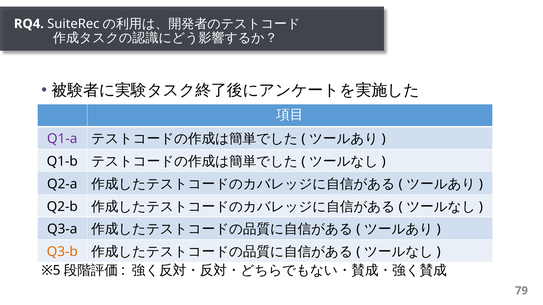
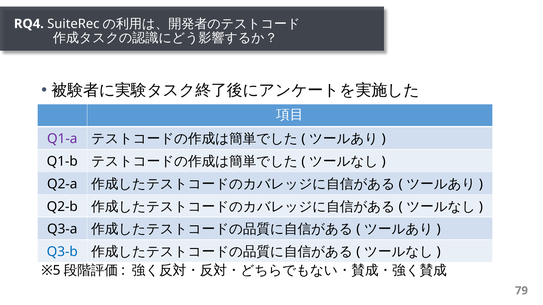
Q3-b colour: orange -> blue
